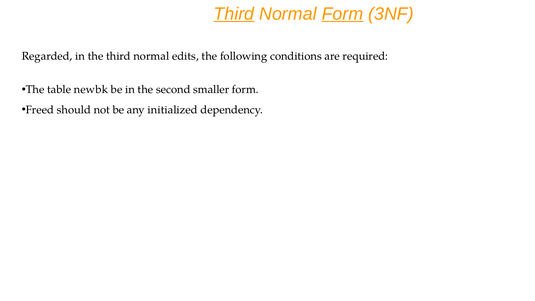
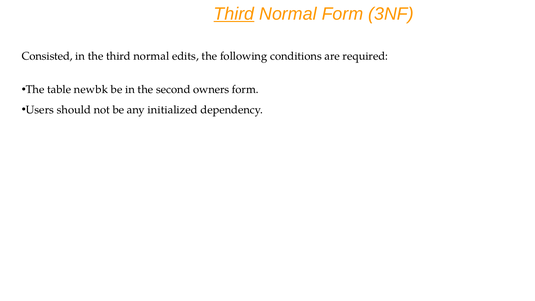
Form at (342, 14) underline: present -> none
Regarded: Regarded -> Consisted
smaller: smaller -> owners
Freed: Freed -> Users
